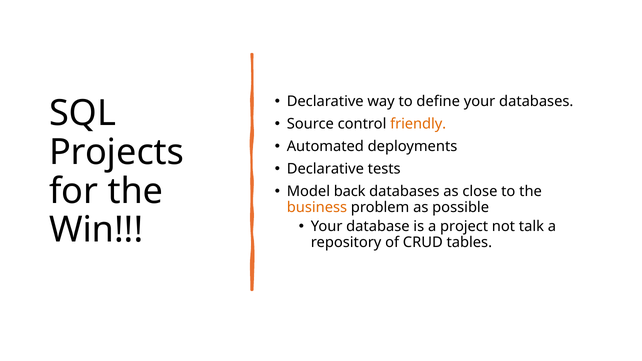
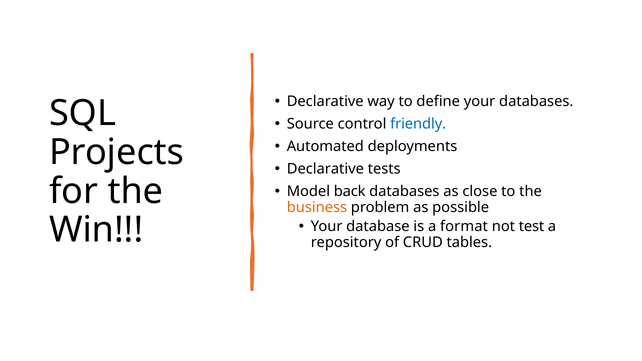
friendly colour: orange -> blue
project: project -> format
talk: talk -> test
